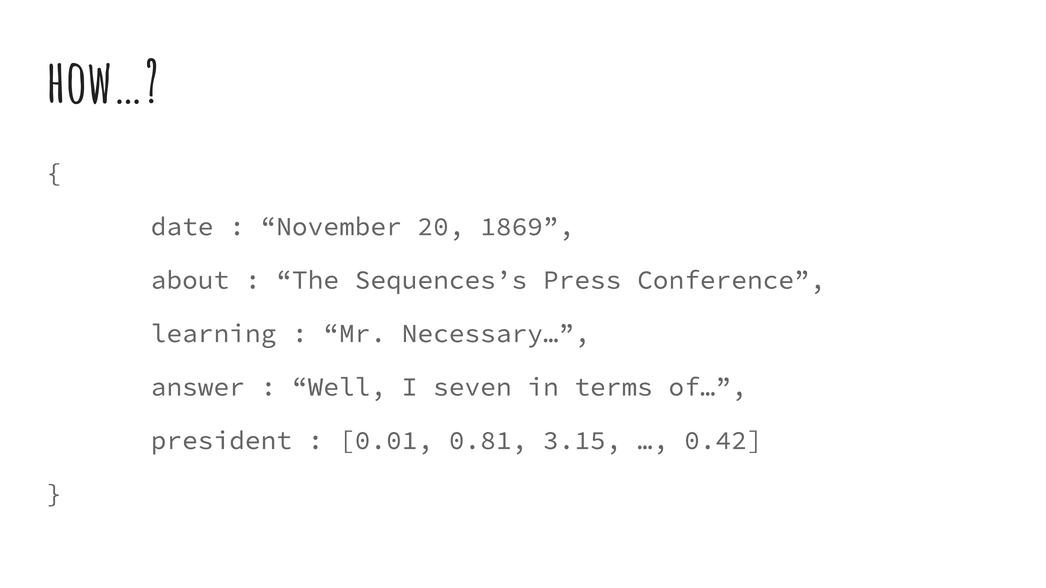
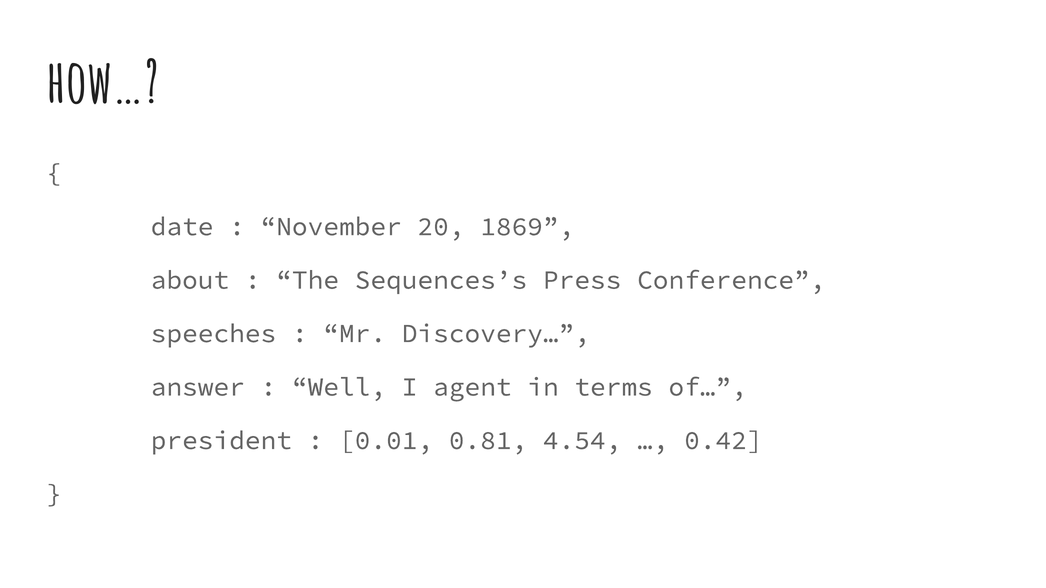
learning: learning -> speeches
Necessary…: Necessary… -> Discovery…
seven: seven -> agent
3.15: 3.15 -> 4.54
